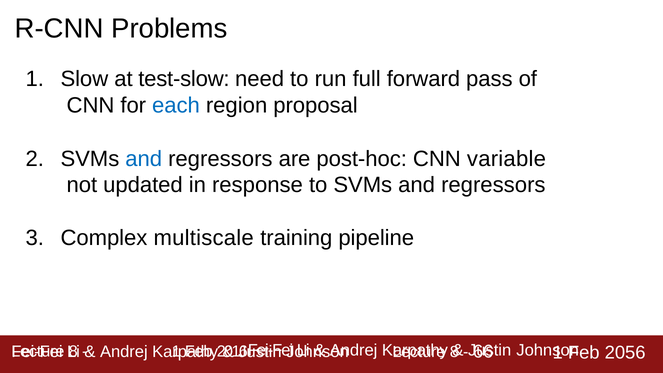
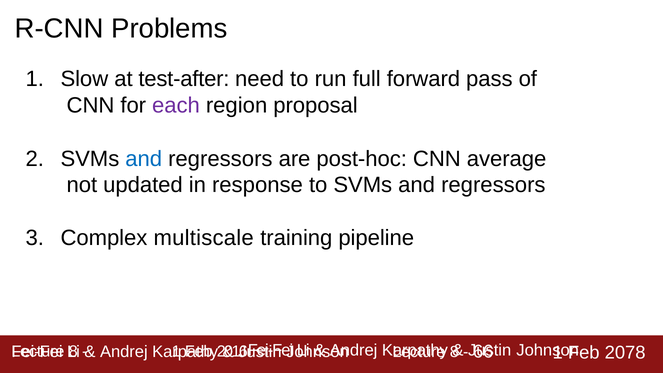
test-slow: test-slow -> test-after
each colour: blue -> purple
variable: variable -> average
2056: 2056 -> 2078
